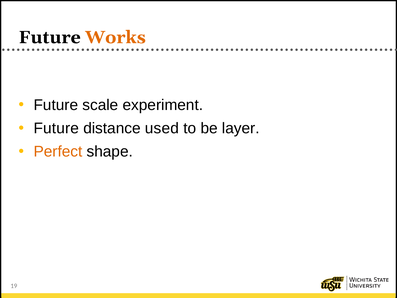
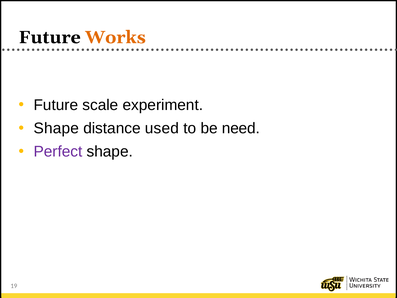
Future at (56, 128): Future -> Shape
layer: layer -> need
Perfect colour: orange -> purple
